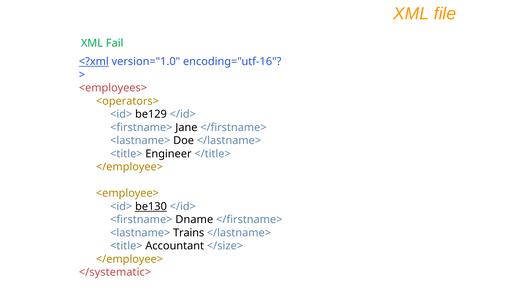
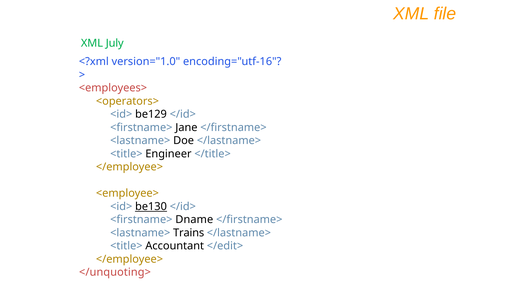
Fail: Fail -> July
<?xml underline: present -> none
</size>: </size> -> </edit>
</systematic>: </systematic> -> </unquoting>
